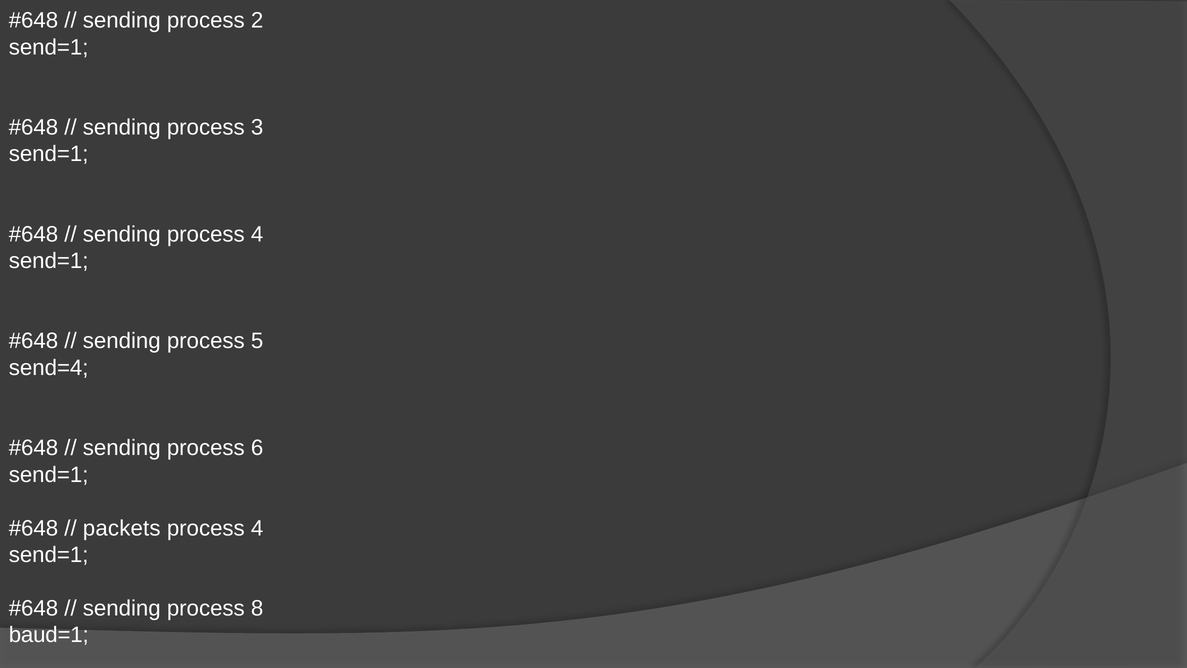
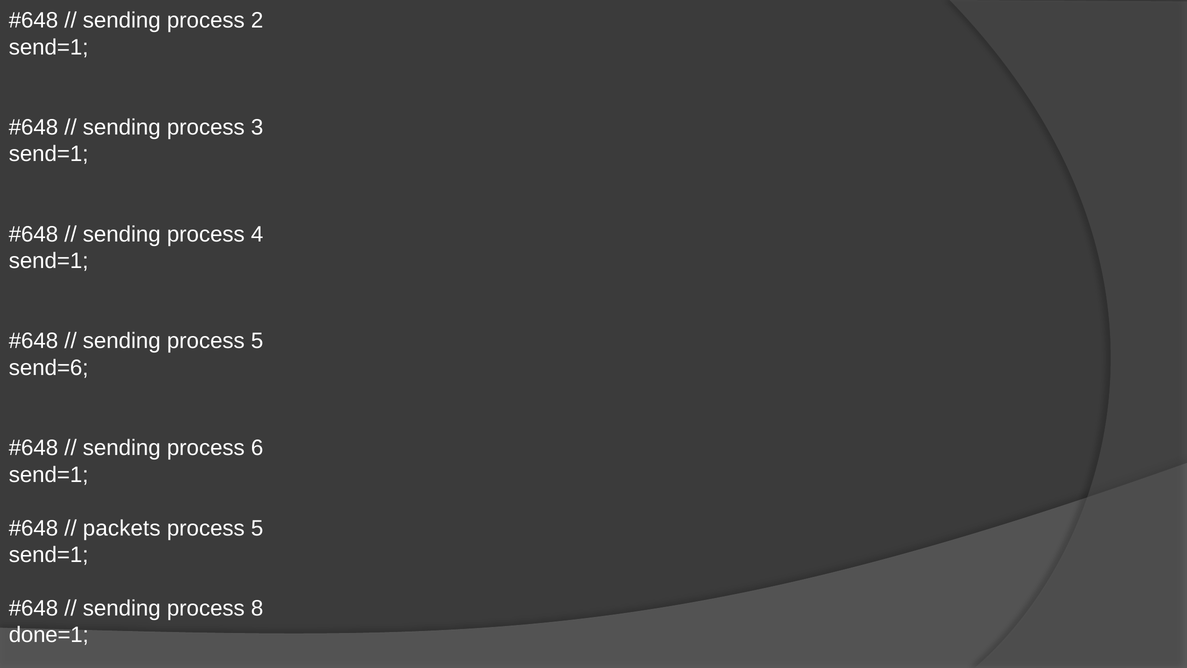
send=4: send=4 -> send=6
4 at (257, 528): 4 -> 5
baud=1: baud=1 -> done=1
